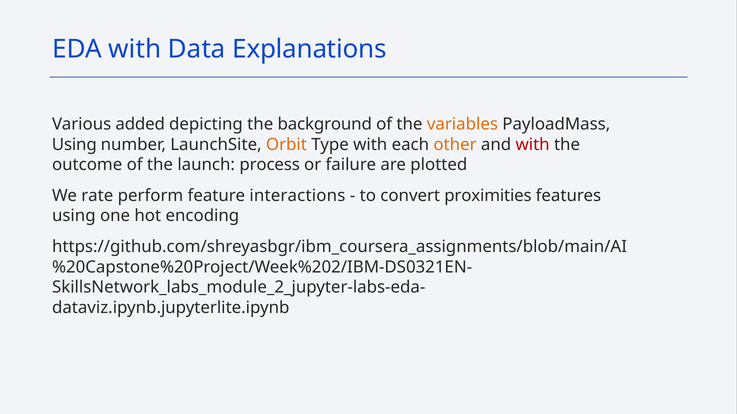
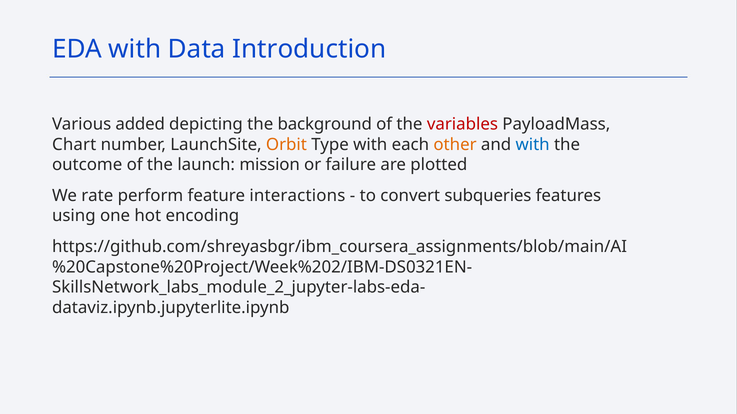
Explanations: Explanations -> Introduction
variables colour: orange -> red
Using at (74, 145): Using -> Chart
with at (533, 145) colour: red -> blue
process: process -> mission
proximities: proximities -> subqueries
